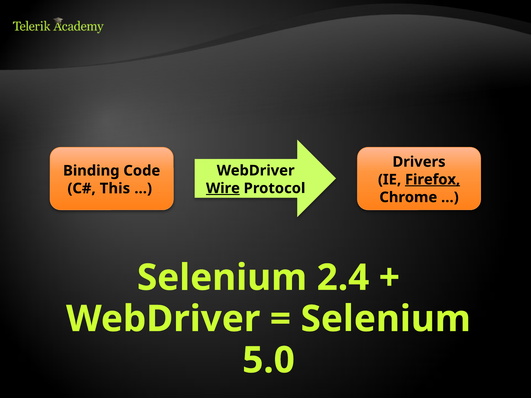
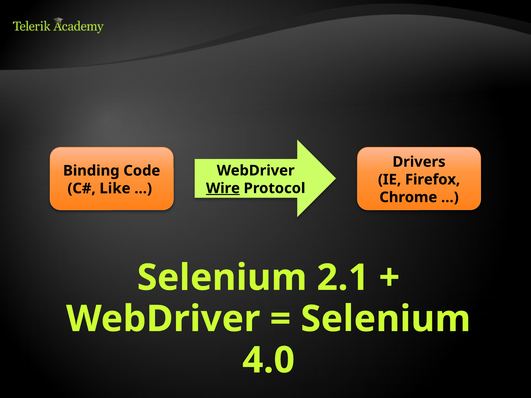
Firefox underline: present -> none
This: This -> Like
2.4: 2.4 -> 2.1
5.0: 5.0 -> 4.0
